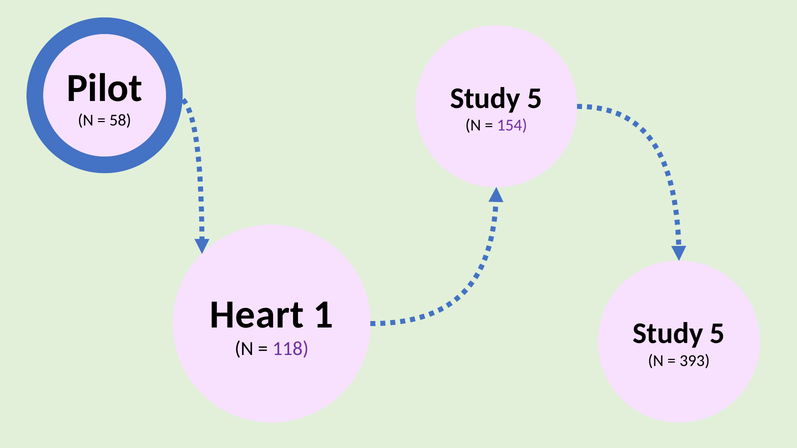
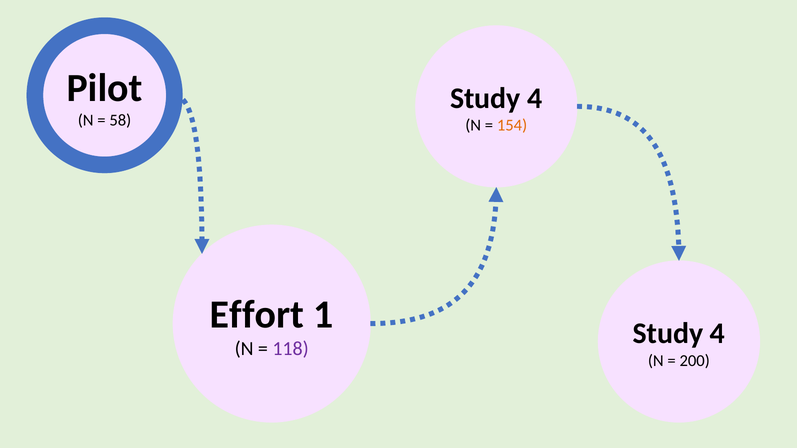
5 at (535, 99): 5 -> 4
154 colour: purple -> orange
Heart: Heart -> Effort
5 at (718, 334): 5 -> 4
393: 393 -> 200
